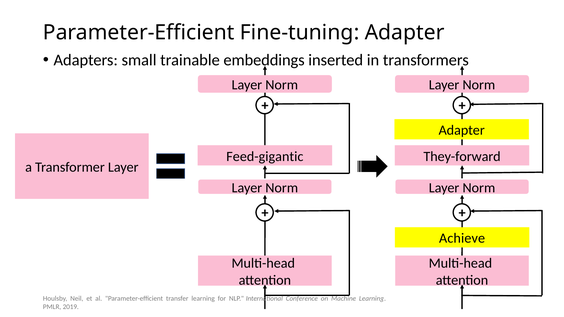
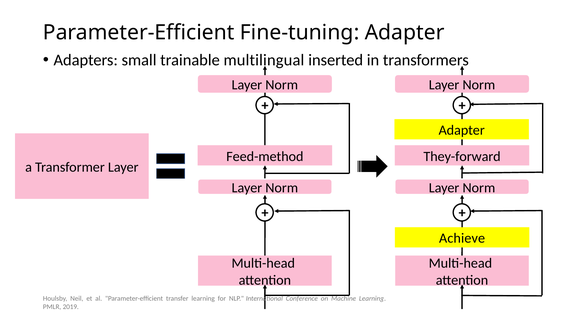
embeddings: embeddings -> multilingual
Feed-gigantic: Feed-gigantic -> Feed-method
